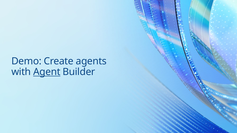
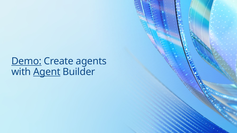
Demo underline: none -> present
